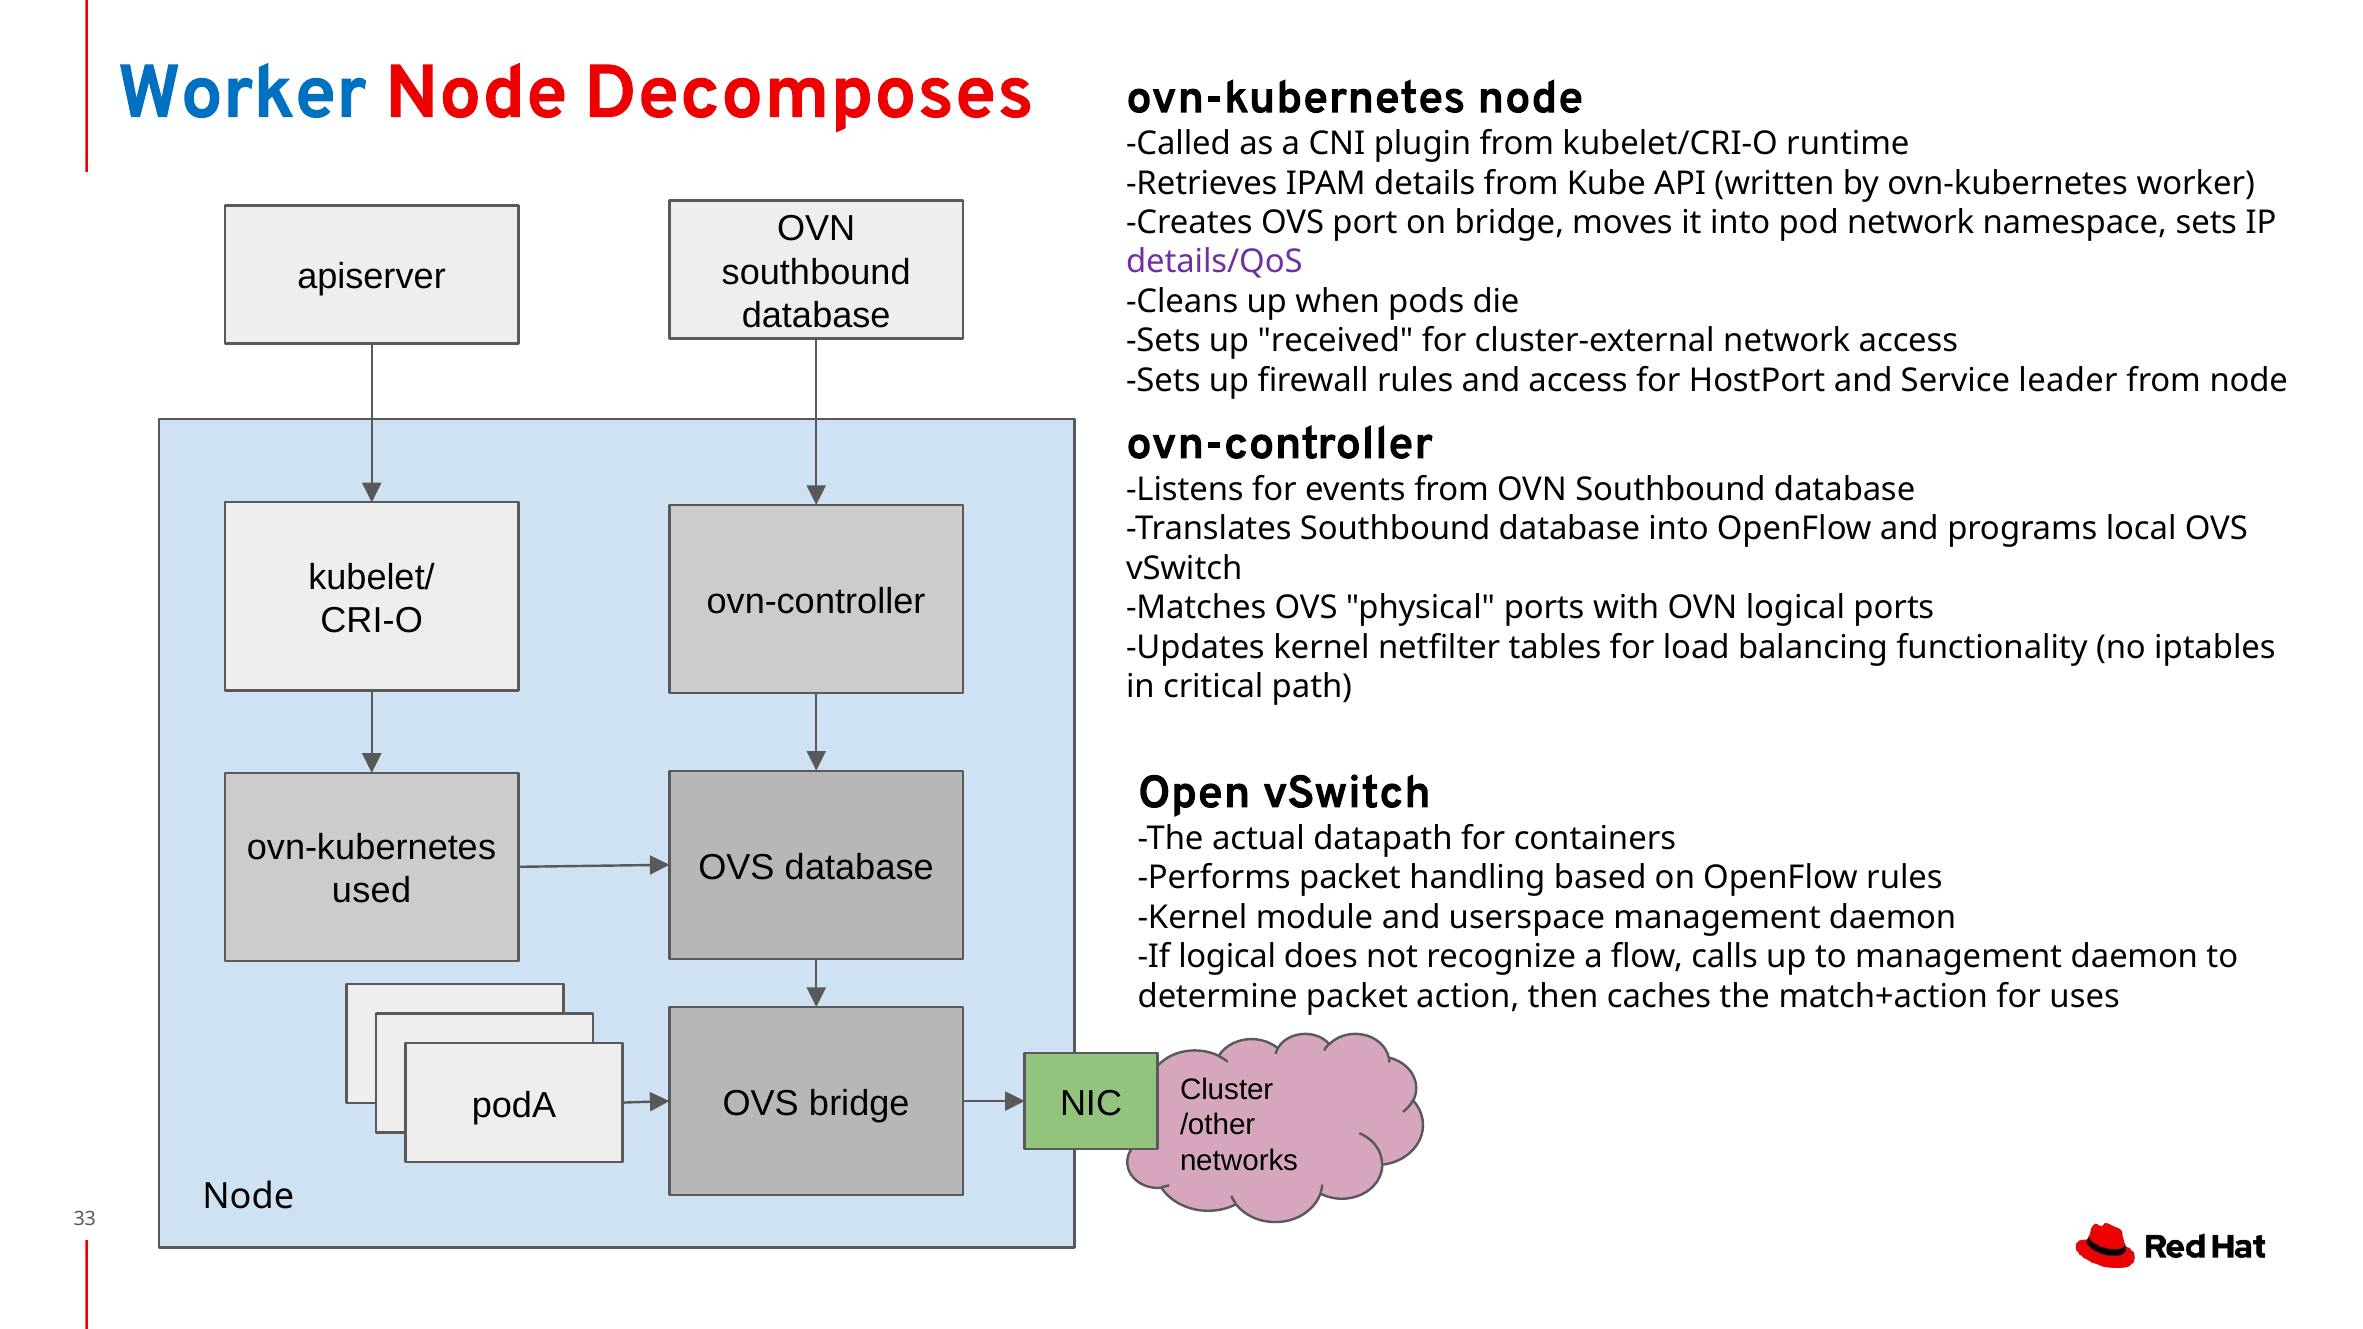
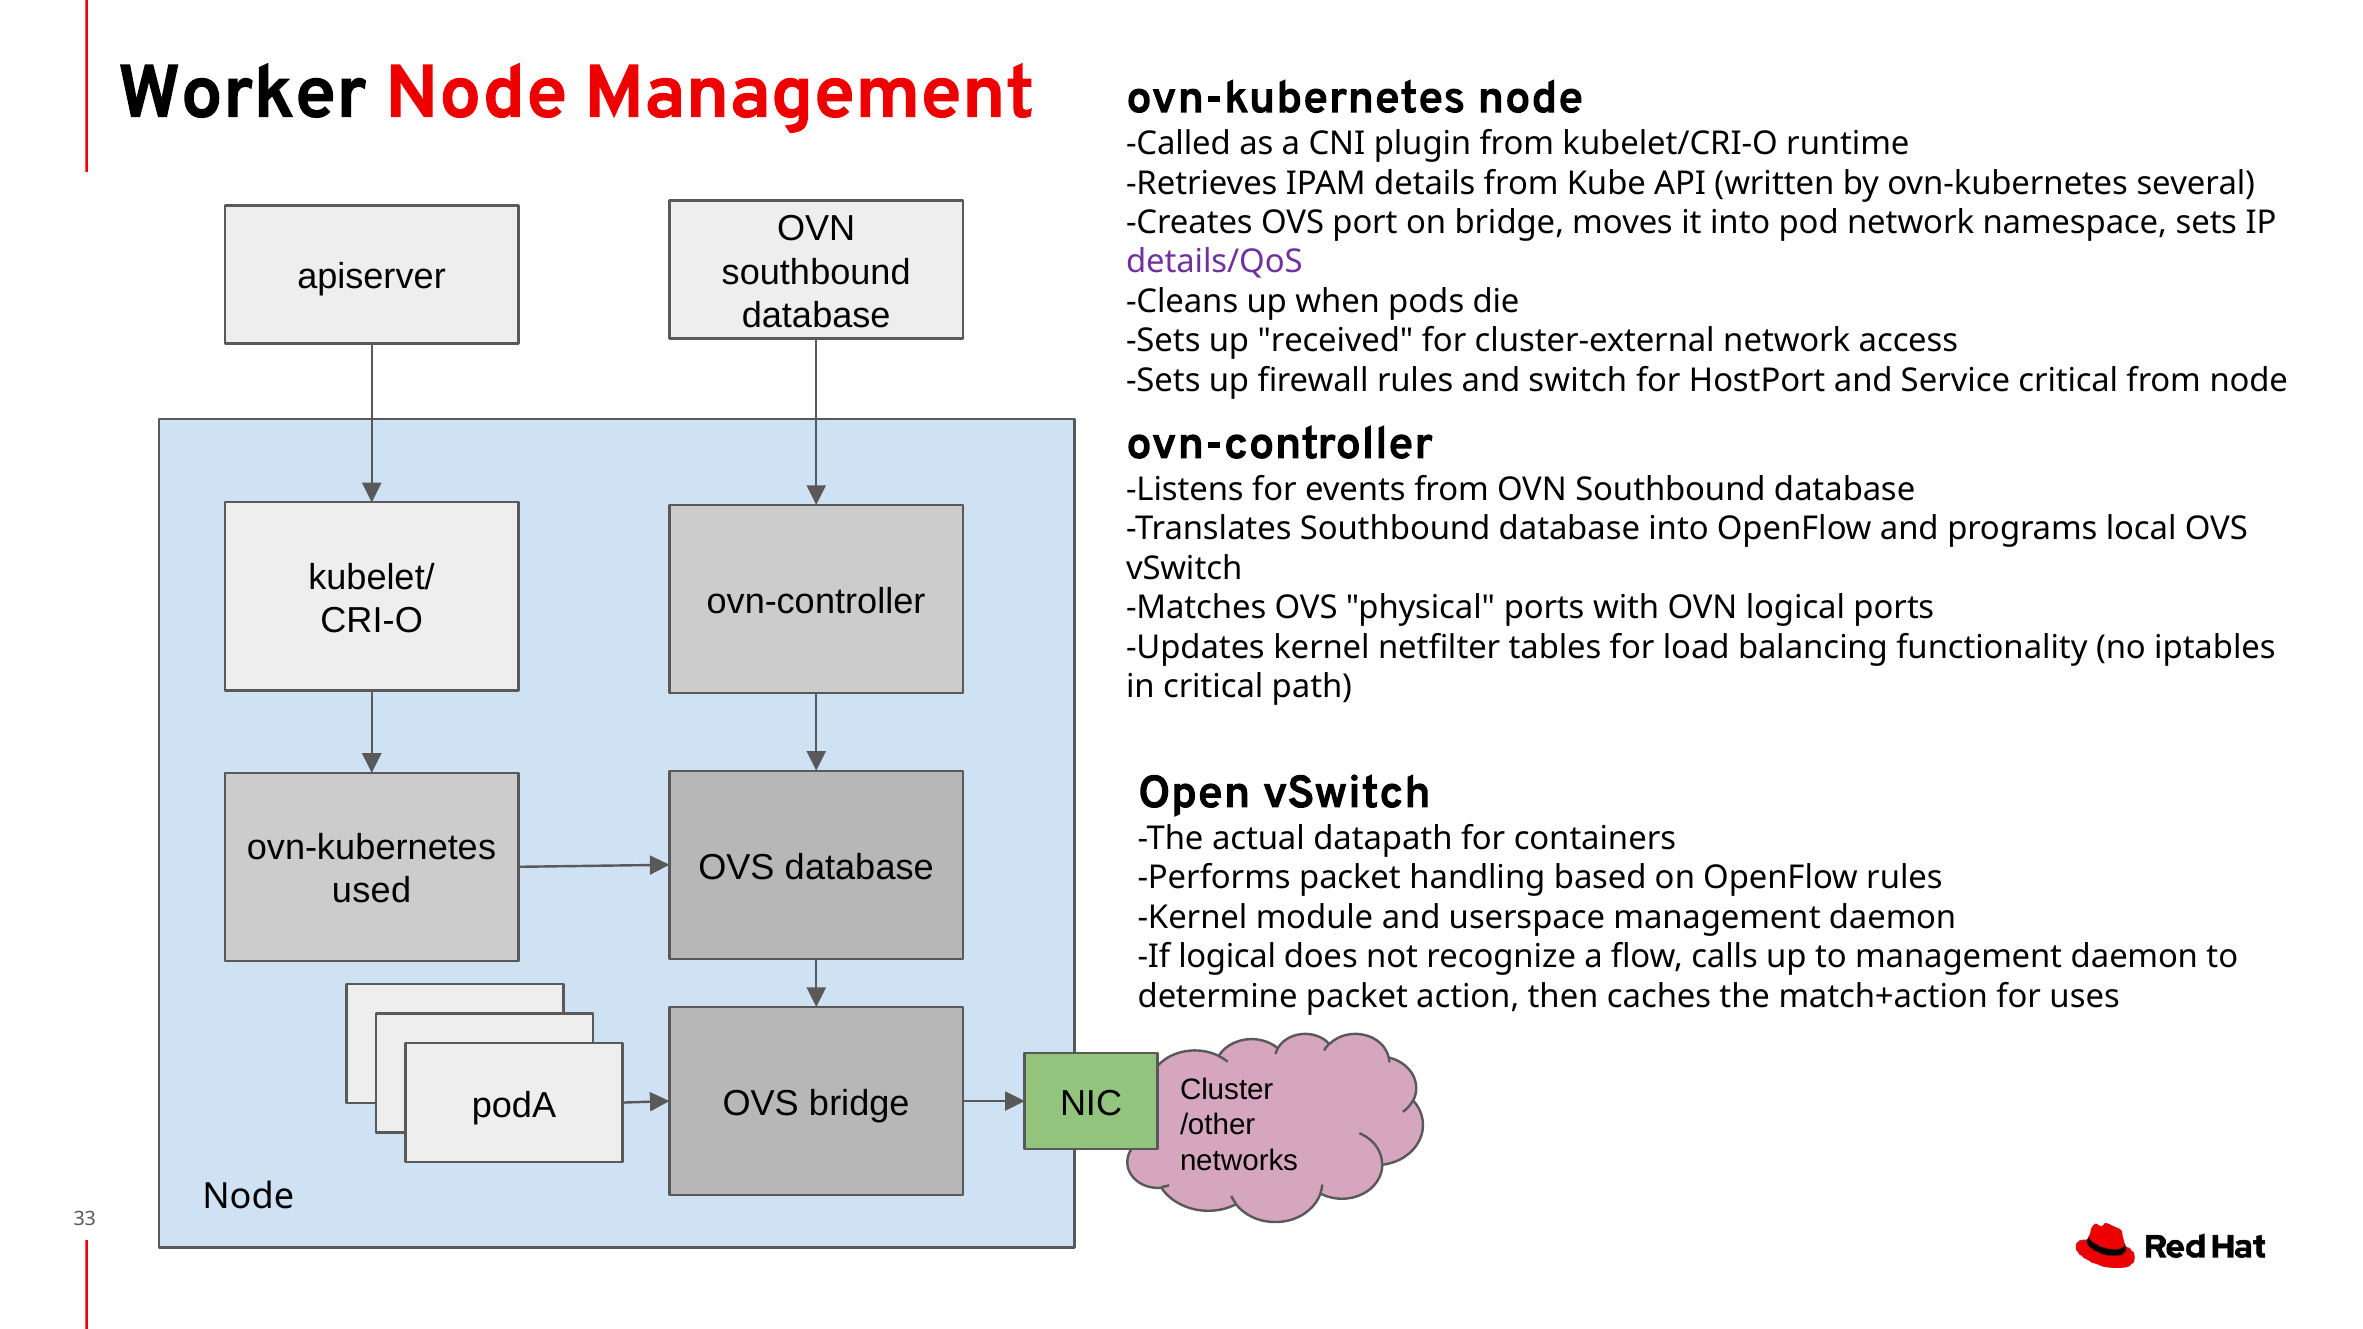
Worker at (242, 92) colour: blue -> black
Node Decomposes: Decomposes -> Management
ovn-kubernetes worker: worker -> several
and access: access -> switch
Service leader: leader -> critical
